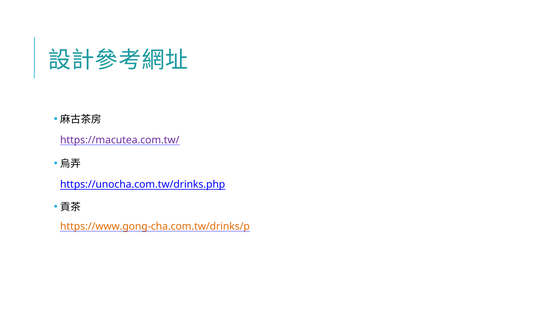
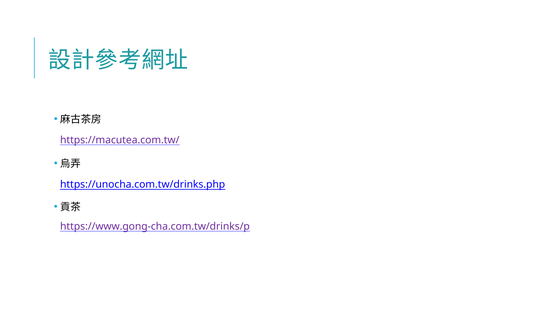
https://www.gong-cha.com.tw/drinks/p colour: orange -> purple
